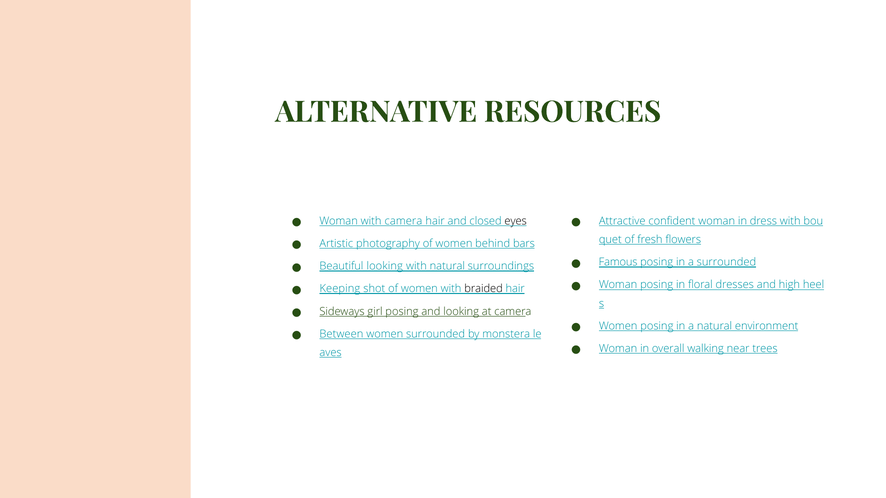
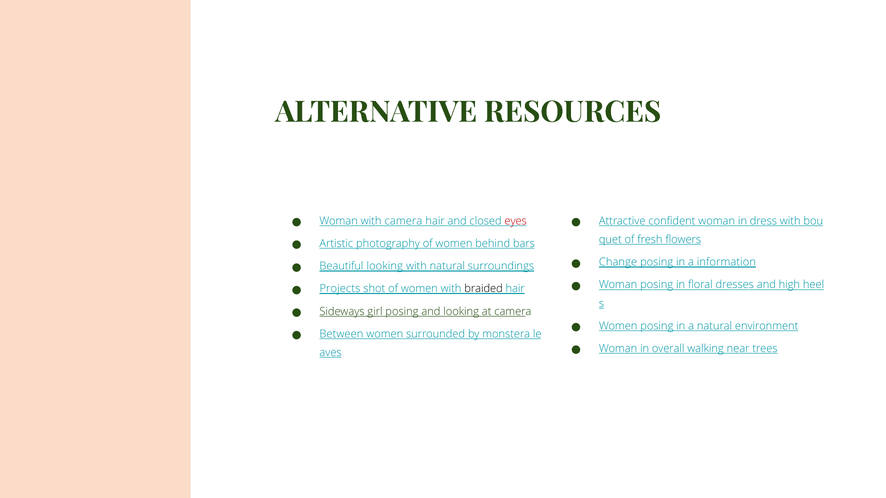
eyes colour: black -> red
Famous: Famous -> Change
a surrounded: surrounded -> information
Keeping: Keeping -> Projects
